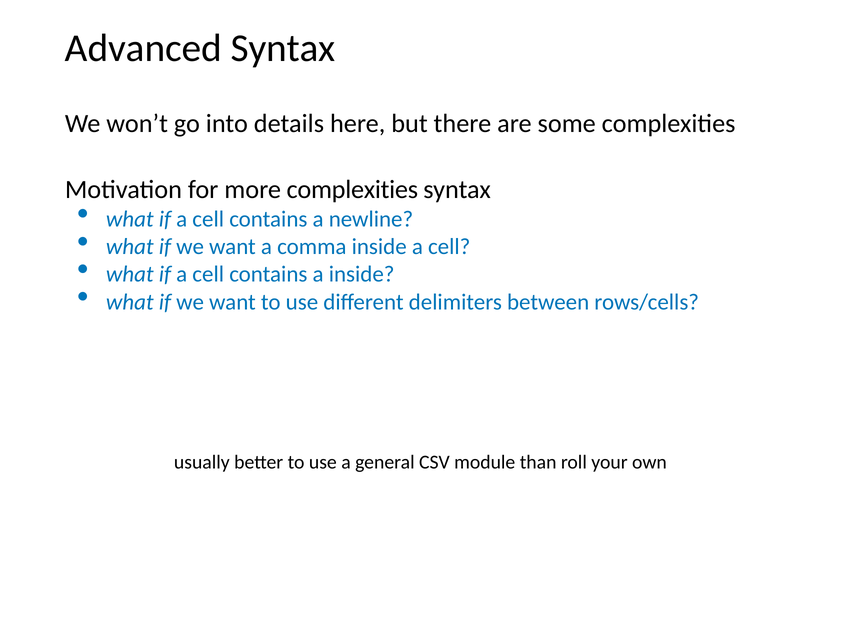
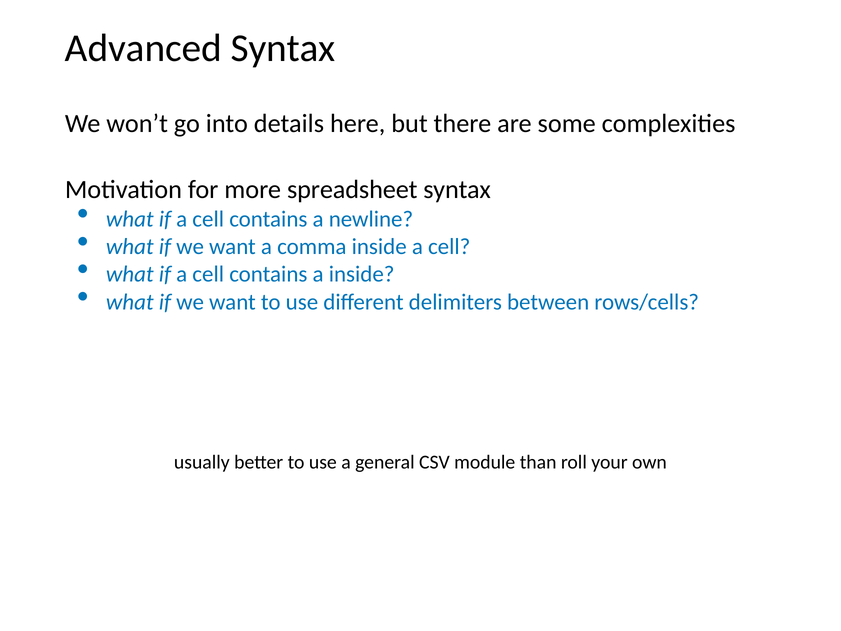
more complexities: complexities -> spreadsheet
